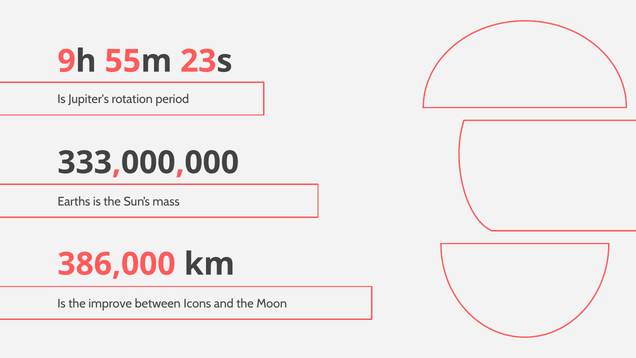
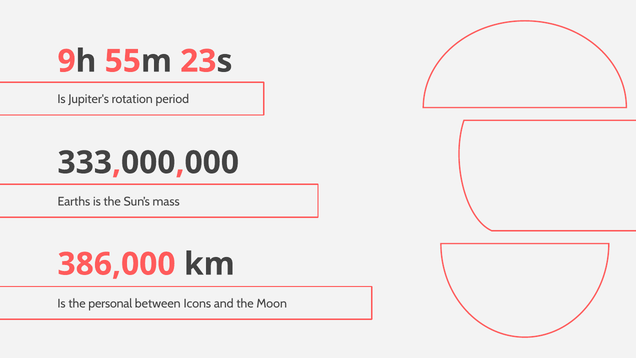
improve: improve -> personal
